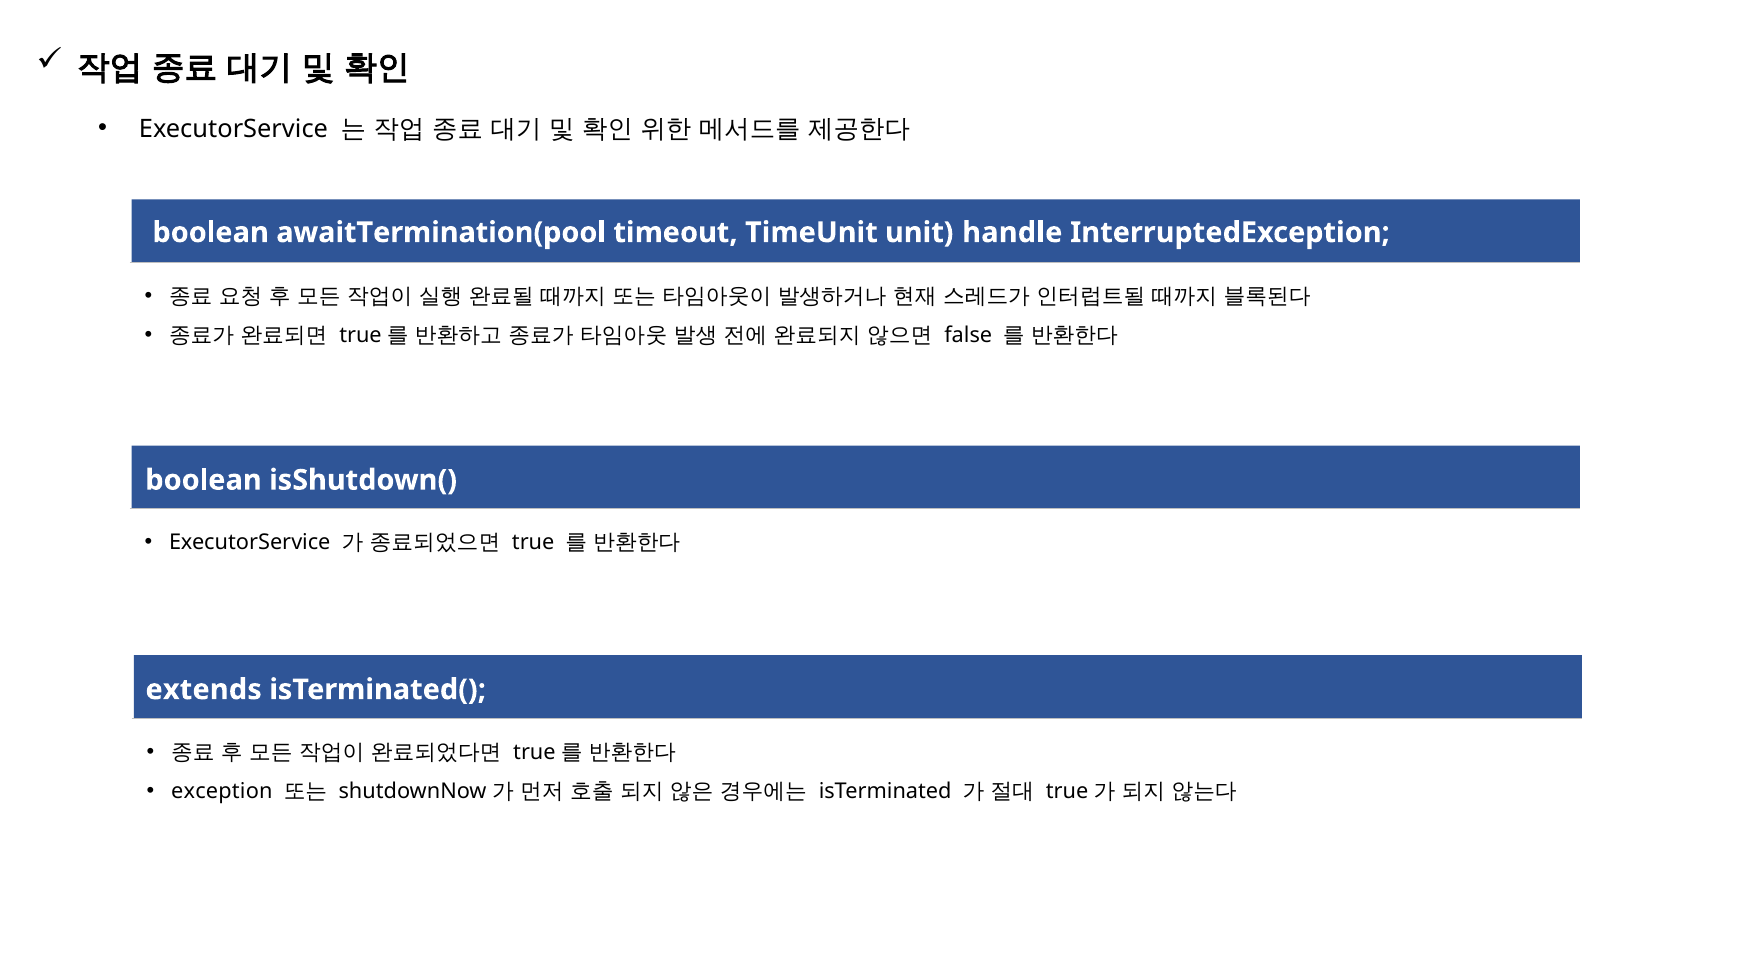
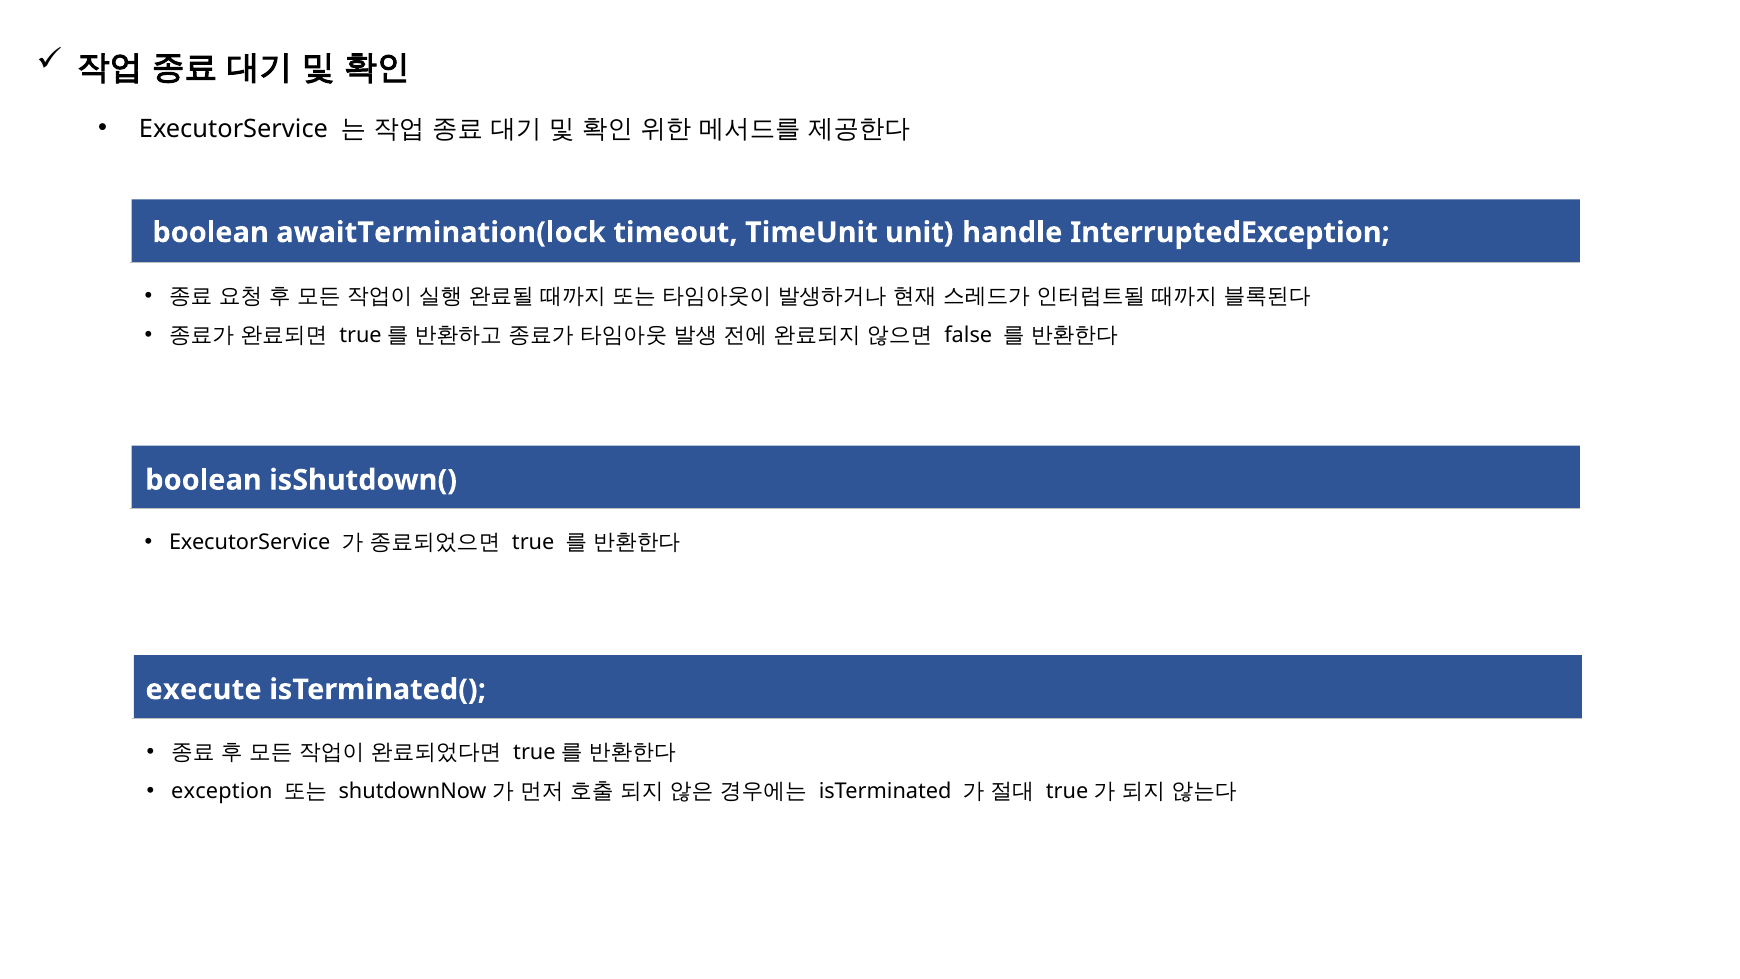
awaitTermination(pool: awaitTermination(pool -> awaitTermination(lock
extends: extends -> execute
